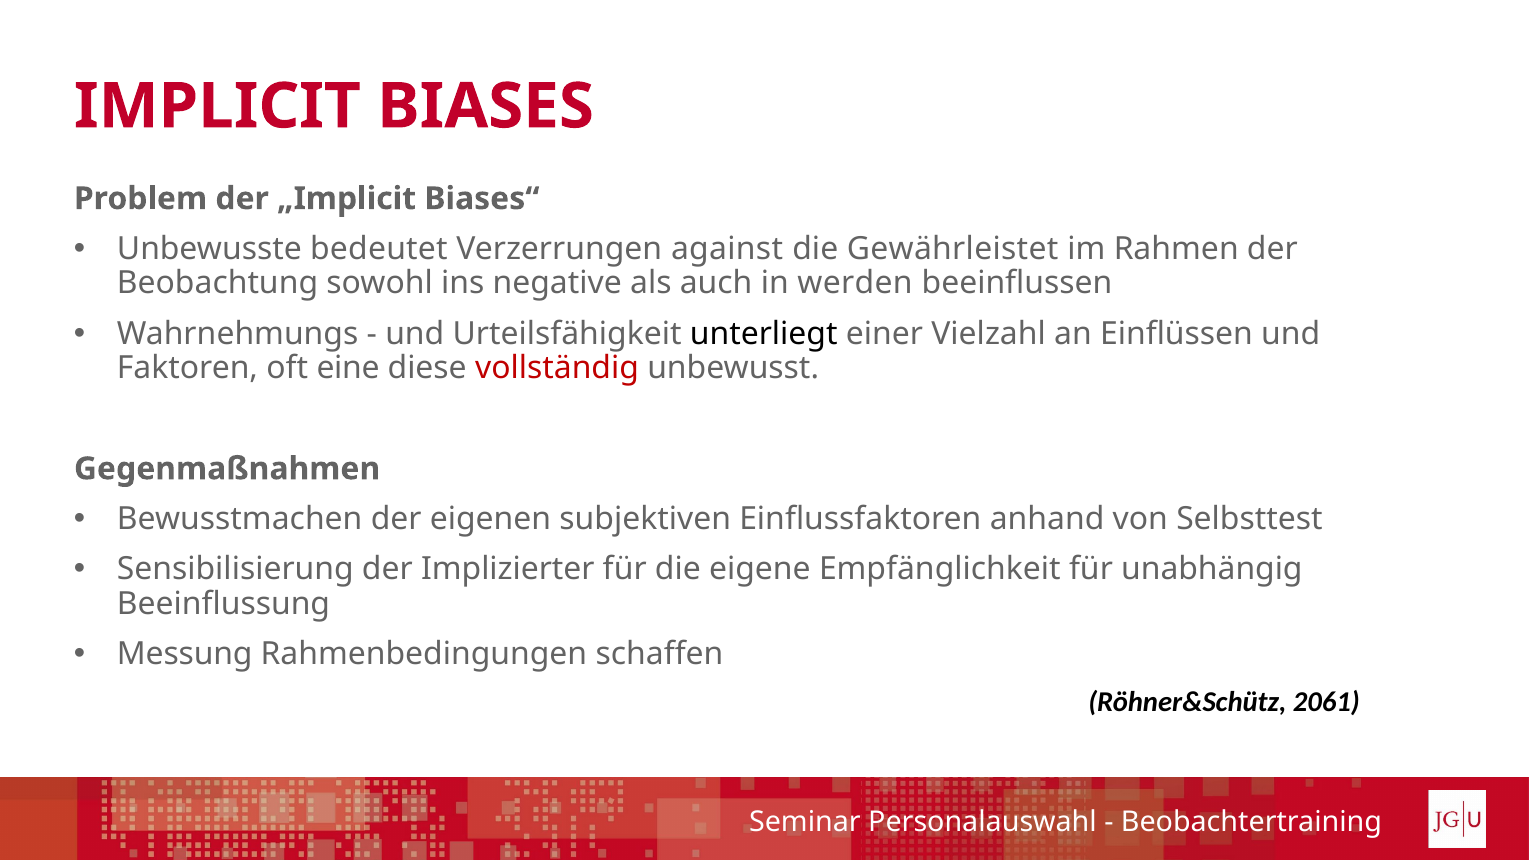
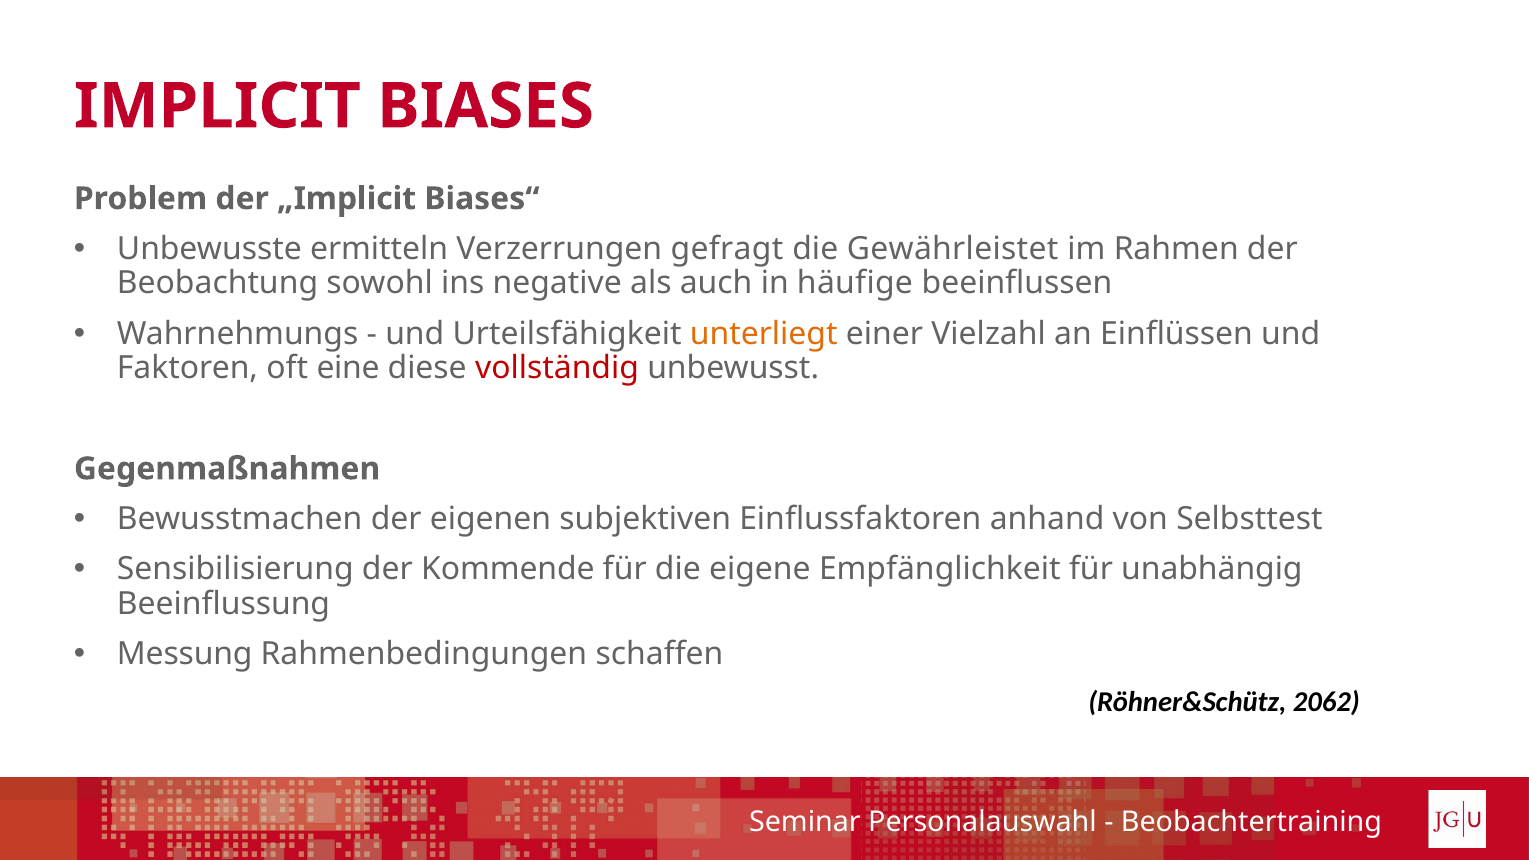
bedeutet: bedeutet -> ermitteln
against: against -> gefragt
werden: werden -> häufige
unterliegt colour: black -> orange
Implizierter: Implizierter -> Kommende
2061: 2061 -> 2062
